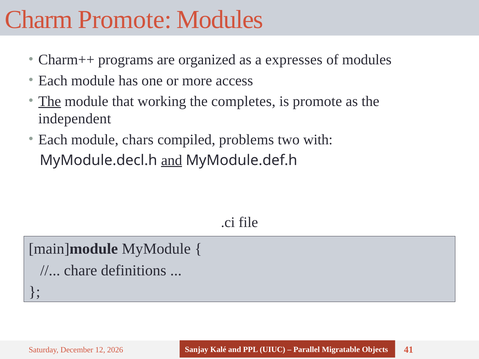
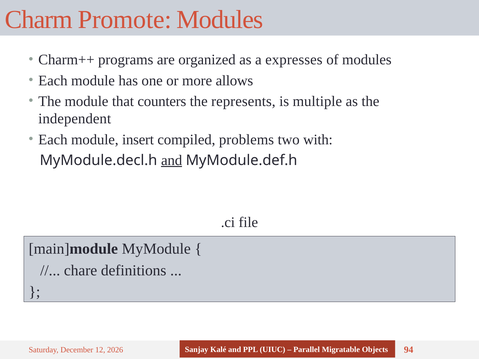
access: access -> allows
The at (50, 101) underline: present -> none
working: working -> counters
completes: completes -> represents
is promote: promote -> multiple
chars: chars -> insert
41: 41 -> 94
